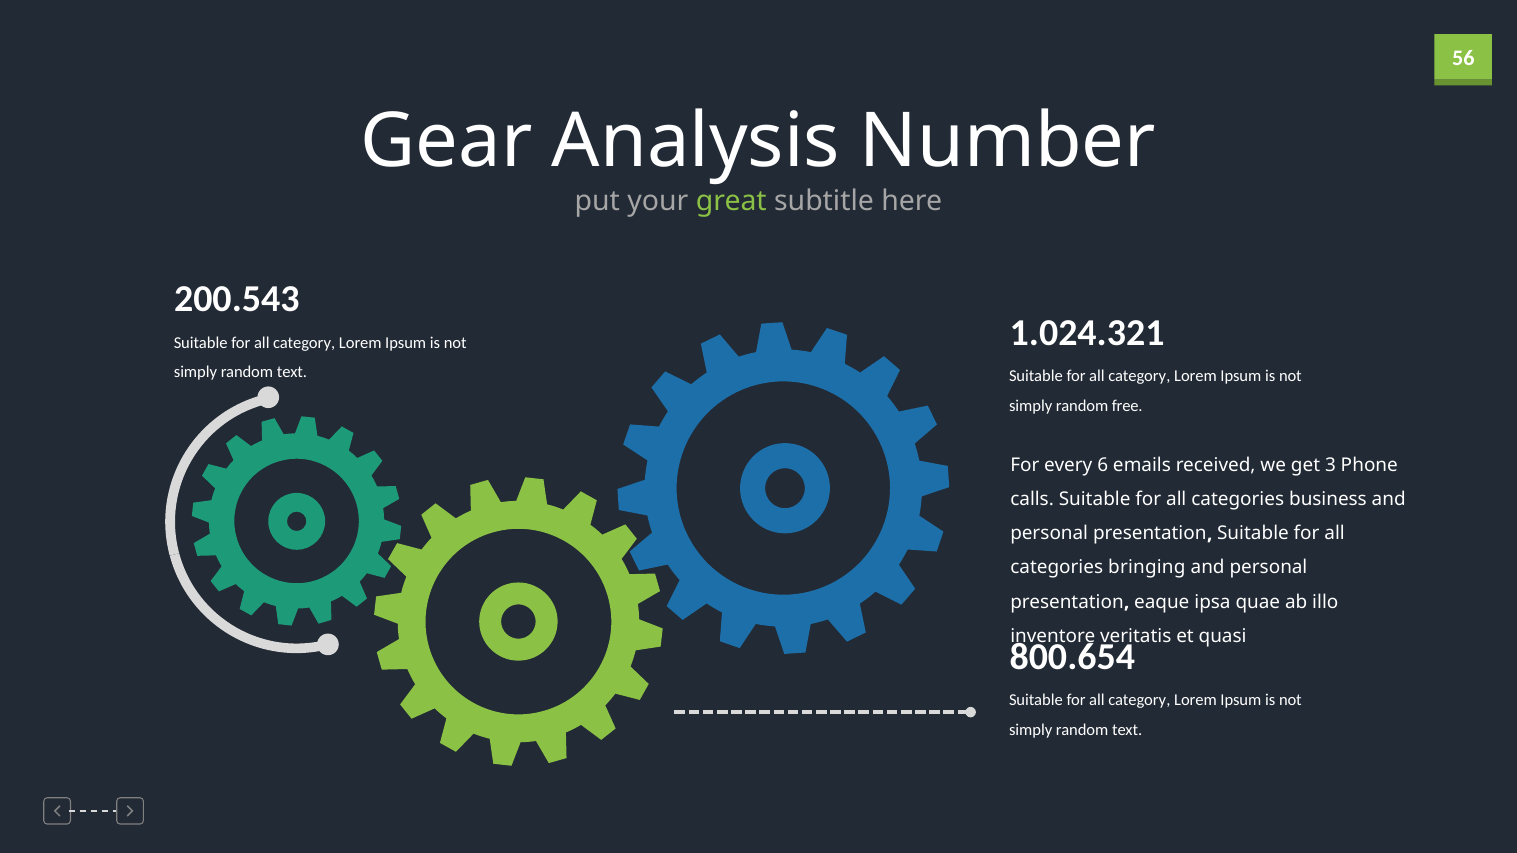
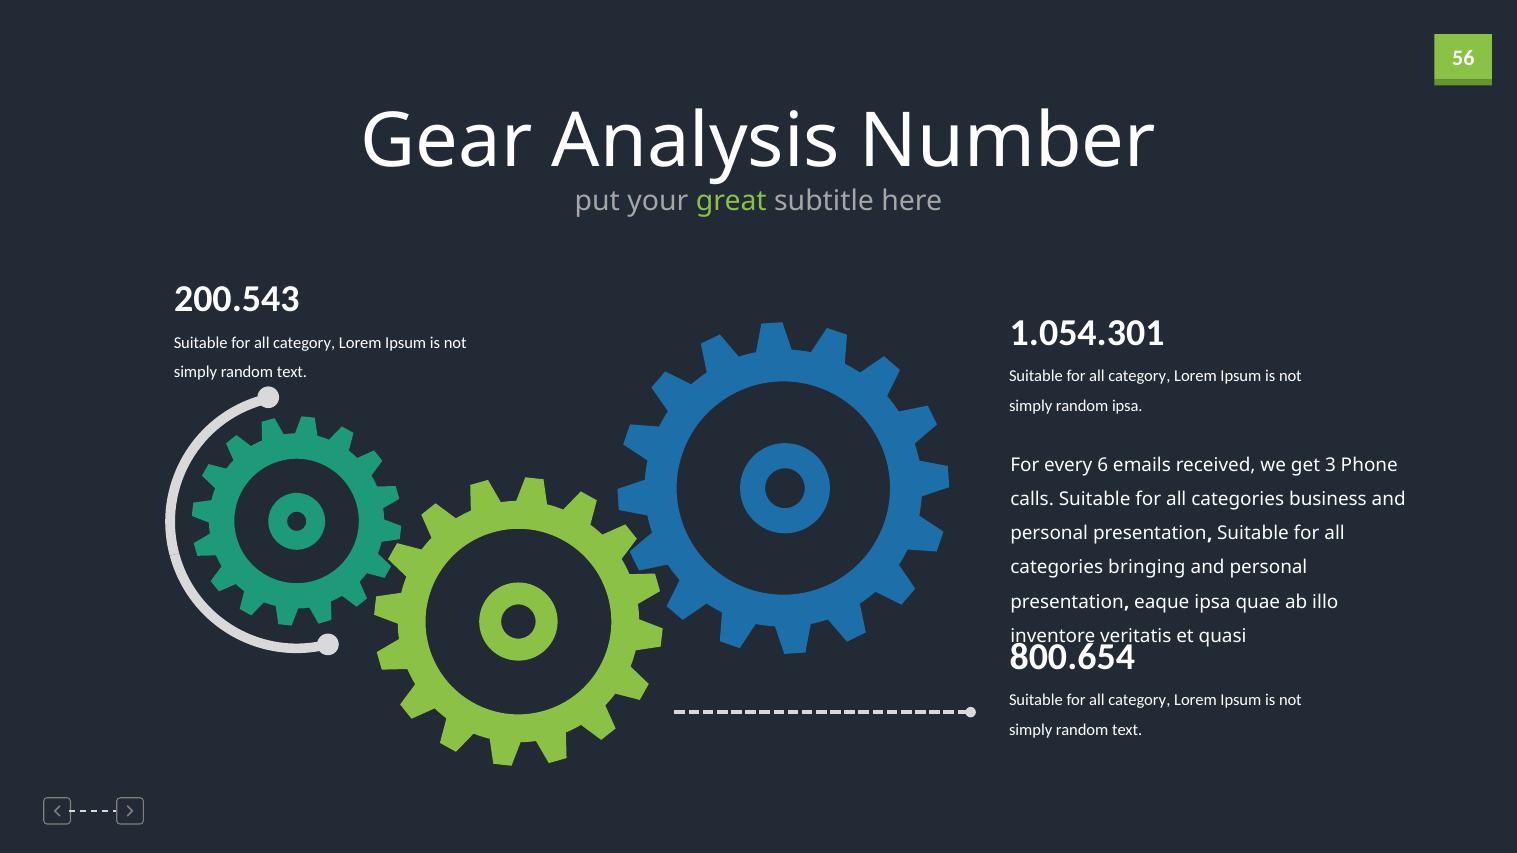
1.024.321: 1.024.321 -> 1.054.301
random free: free -> ipsa
